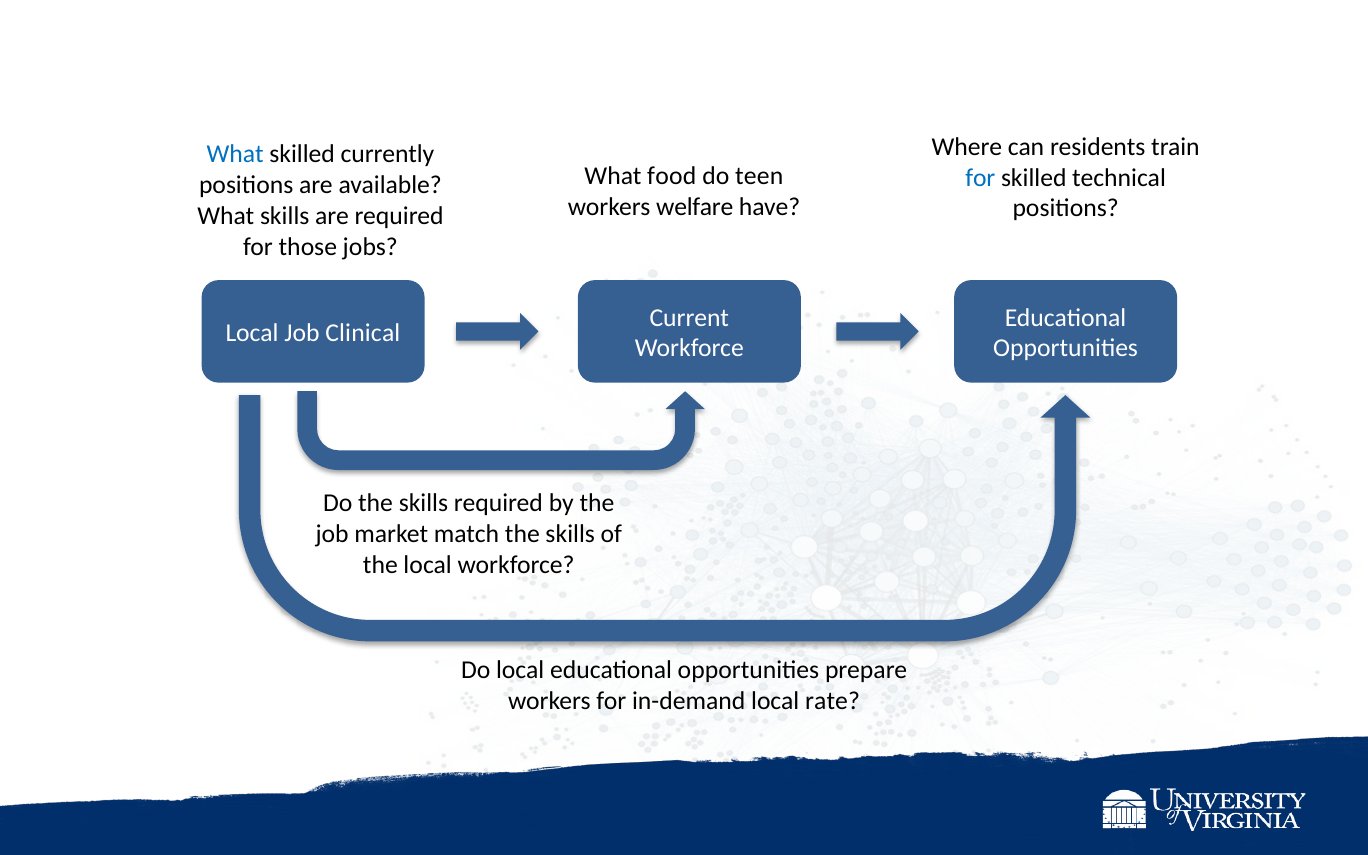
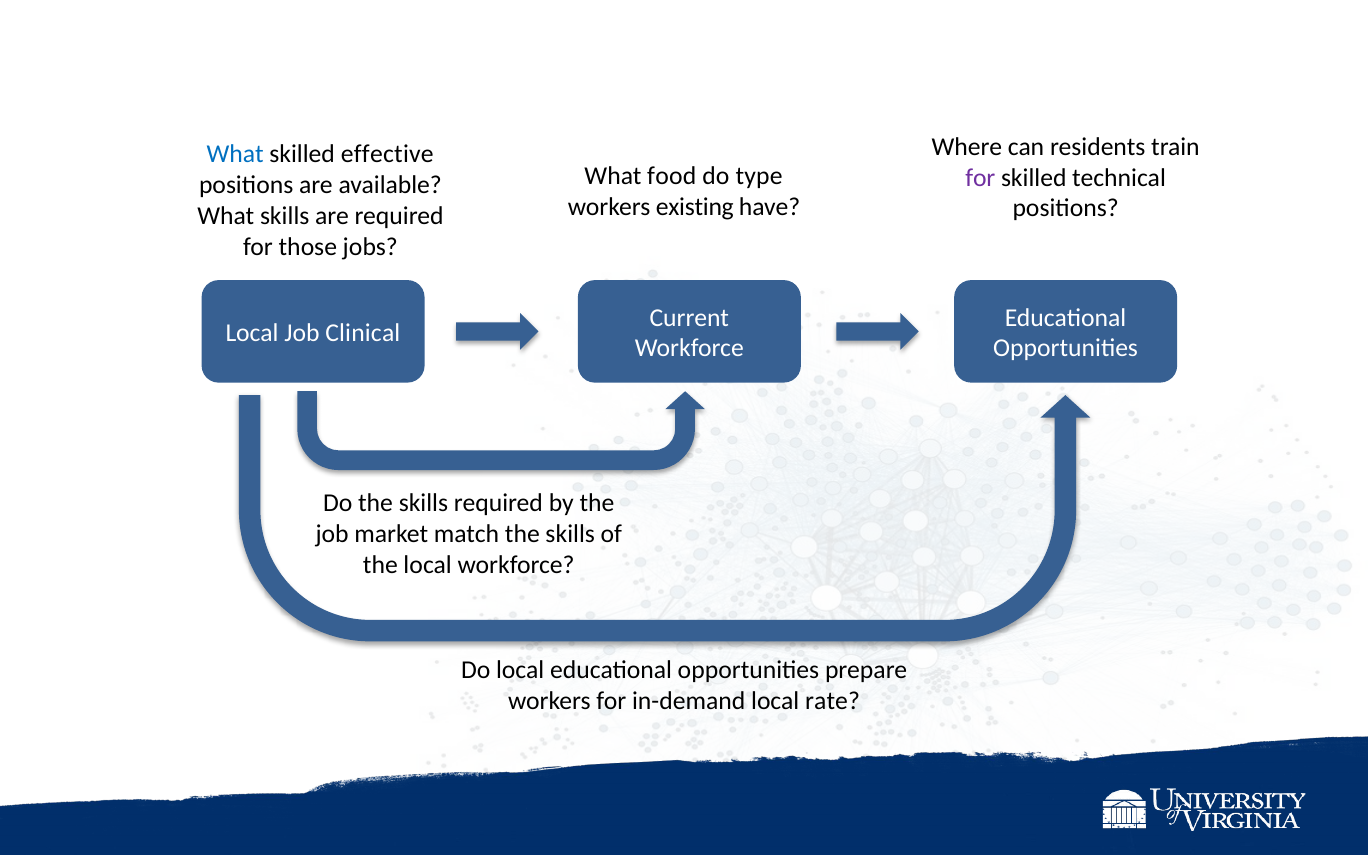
currently: currently -> effective
teen: teen -> type
for at (980, 178) colour: blue -> purple
welfare: welfare -> existing
